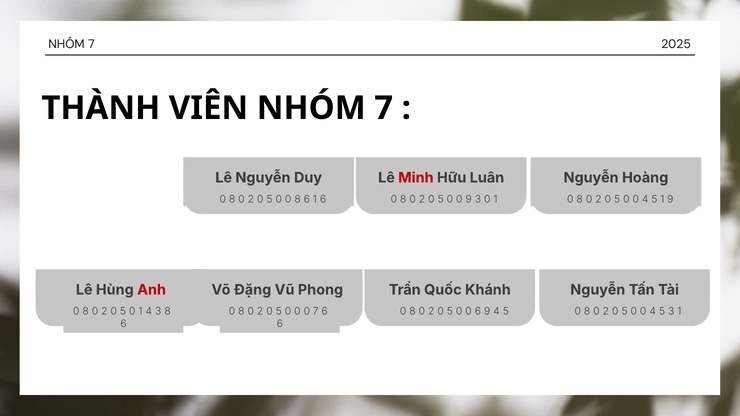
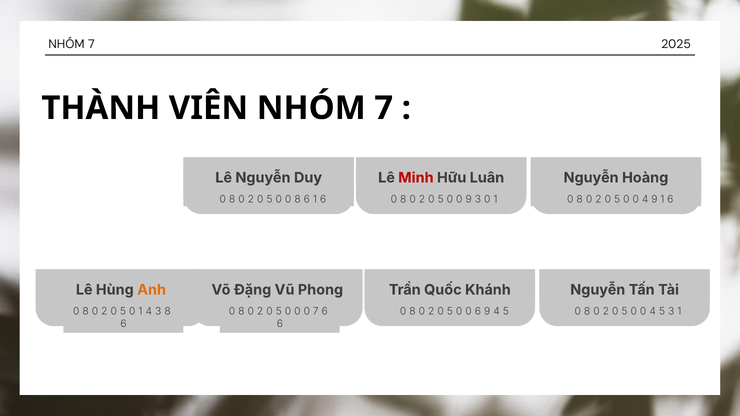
5 at (654, 199): 5 -> 9
9 at (670, 199): 9 -> 6
Anh colour: red -> orange
